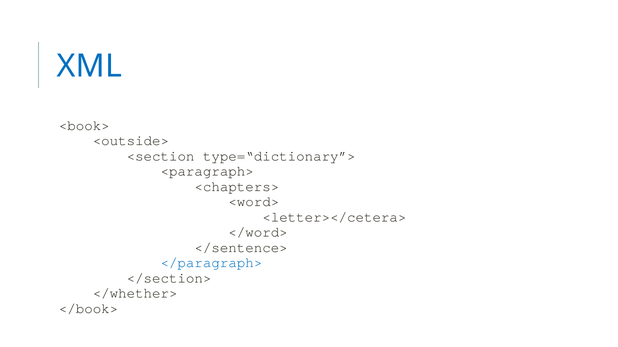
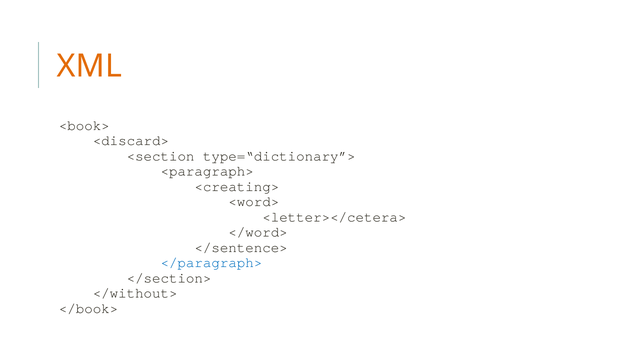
XML colour: blue -> orange
<outside>: <outside> -> <discard>
<chapters>: <chapters> -> <creating>
</whether>: </whether> -> </without>
